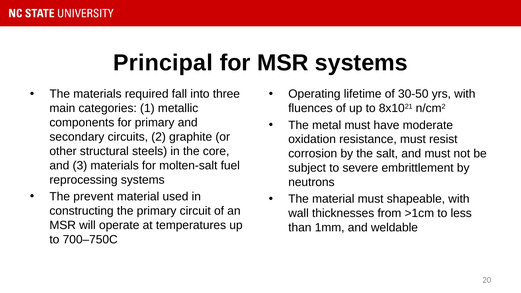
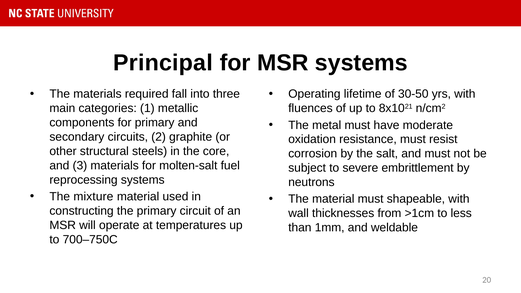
prevent: prevent -> mixture
